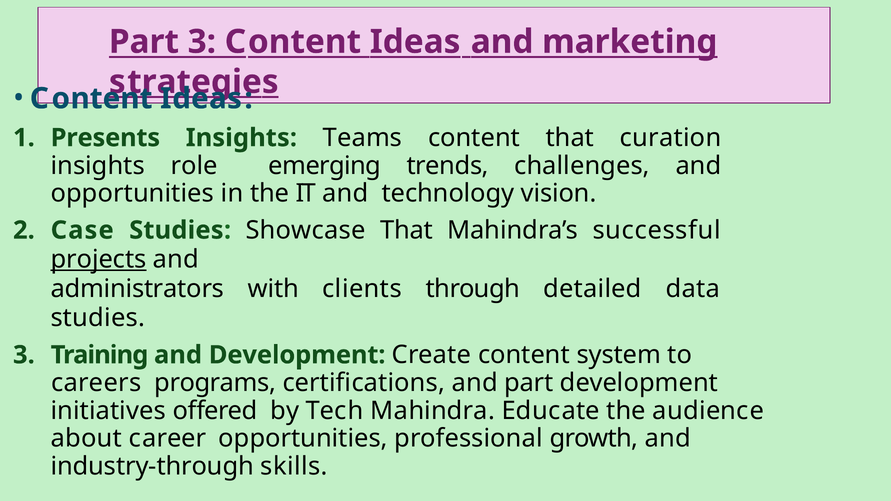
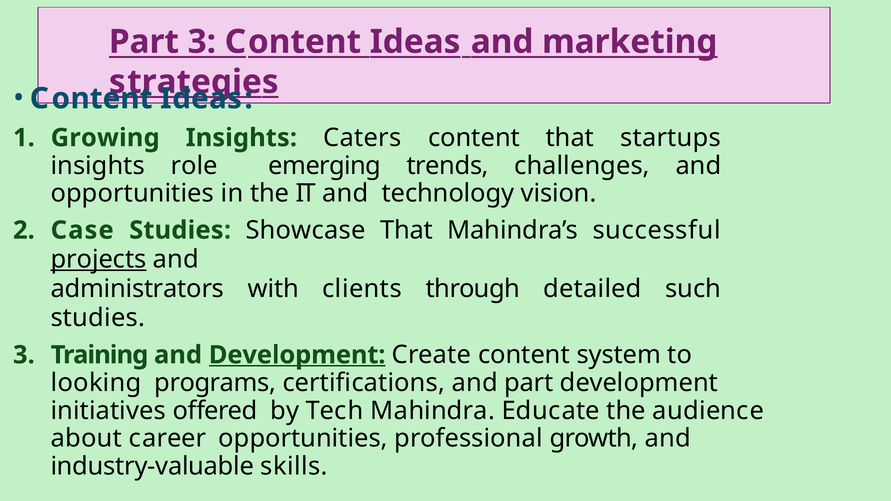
Presents: Presents -> Growing
Teams: Teams -> Caters
curation: curation -> startups
data: data -> such
Development at (297, 355) underline: none -> present
careers: careers -> looking
industry-through: industry-through -> industry-valuable
